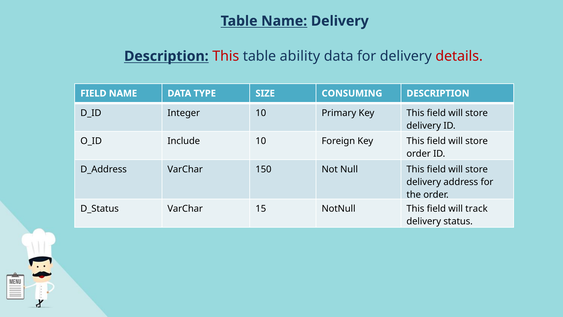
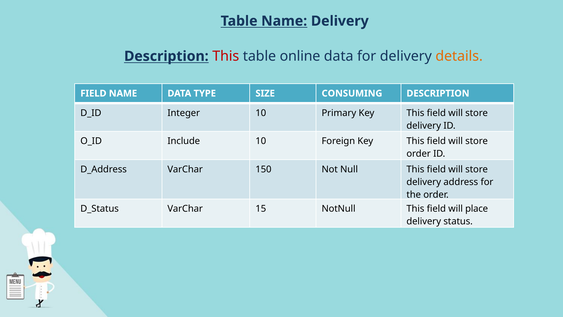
ability: ability -> online
details colour: red -> orange
track: track -> place
